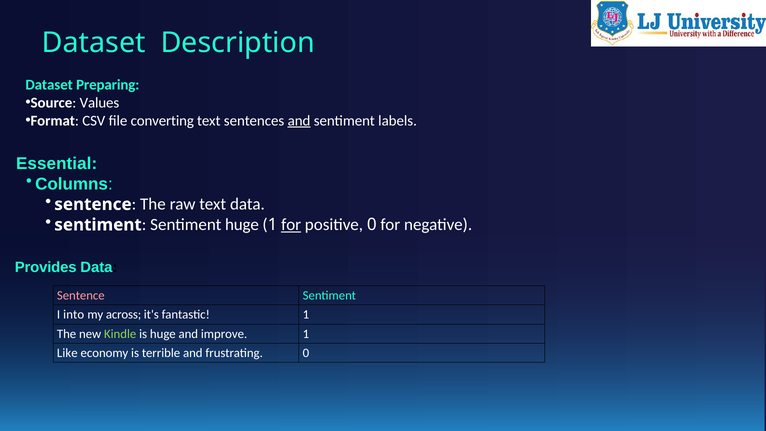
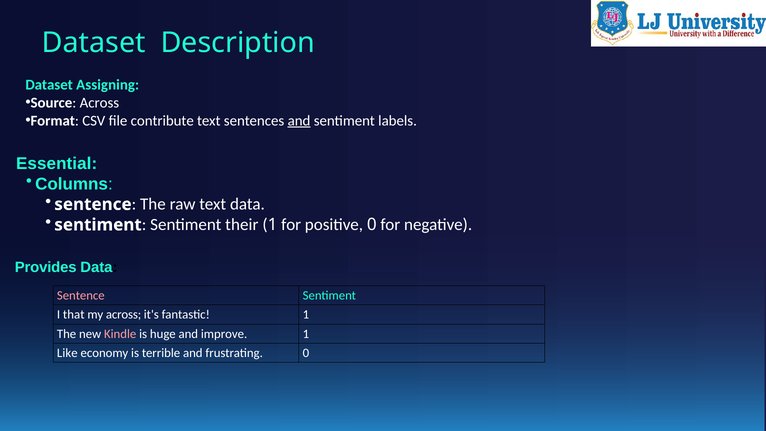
Preparing: Preparing -> Assigning
Source Values: Values -> Across
converting: converting -> contribute
Sentiment huge: huge -> their
for at (291, 225) underline: present -> none
into: into -> that
Kindle colour: light green -> pink
